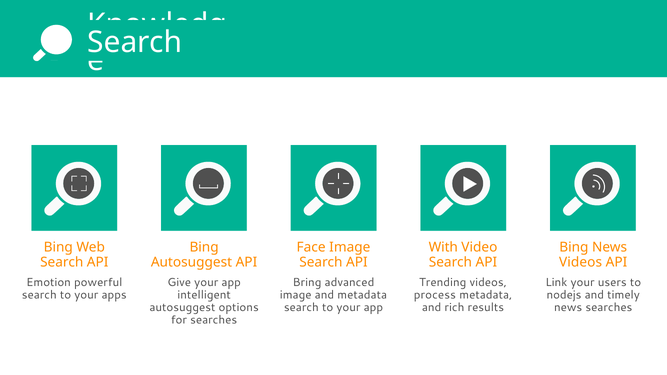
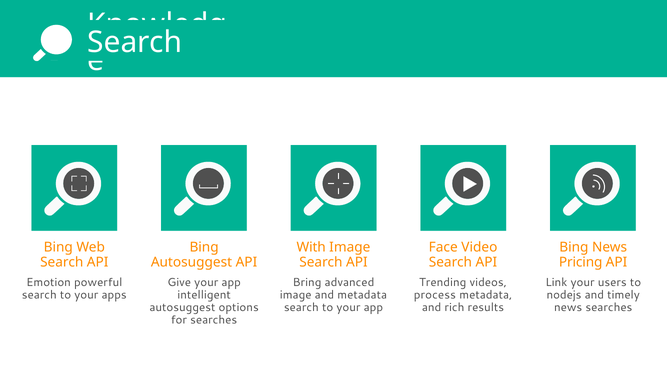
Face: Face -> With
With: With -> Face
Videos at (581, 262): Videos -> Pricing
